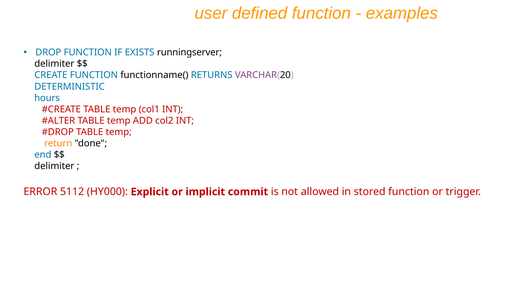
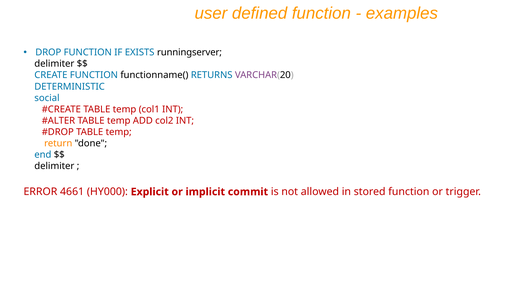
hours: hours -> social
5112: 5112 -> 4661
